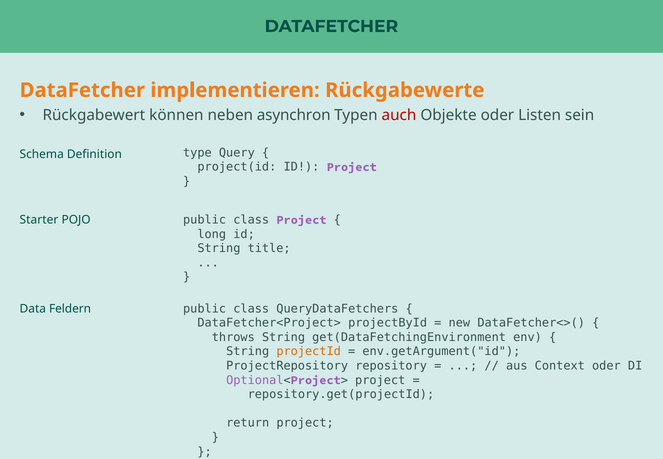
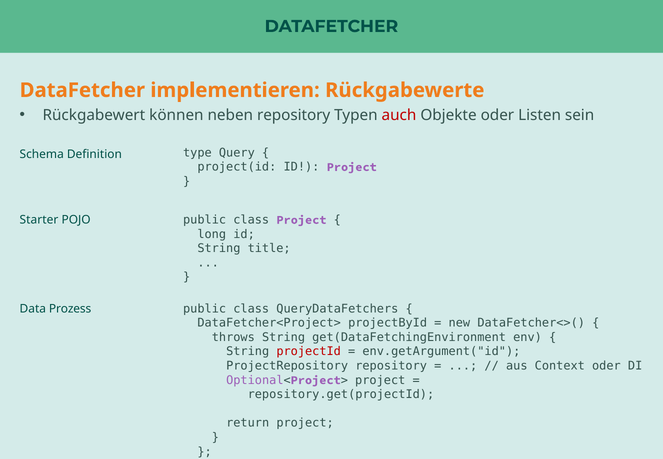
neben asynchron: asynchron -> repository
Feldern: Feldern -> Prozess
projectId colour: orange -> red
